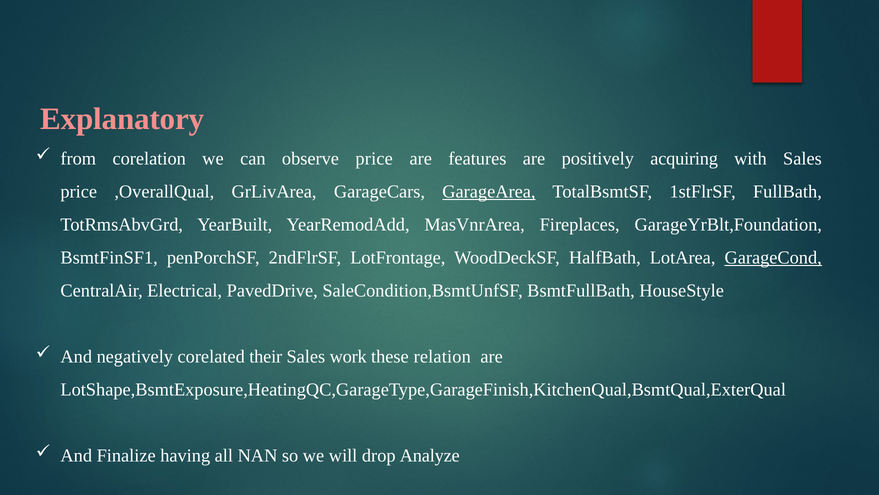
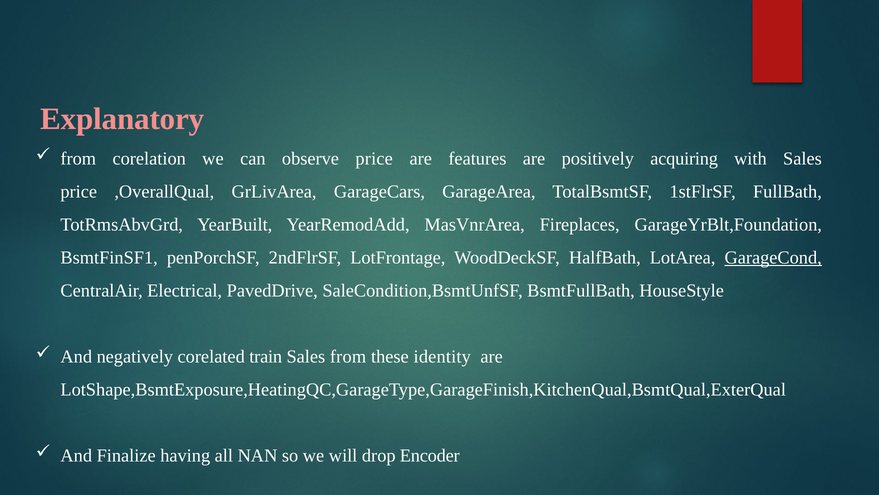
GarageArea underline: present -> none
their: their -> train
Sales work: work -> from
relation: relation -> identity
Analyze: Analyze -> Encoder
